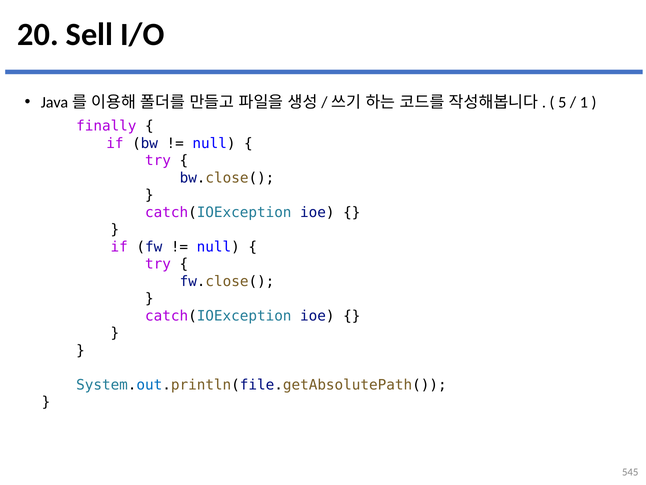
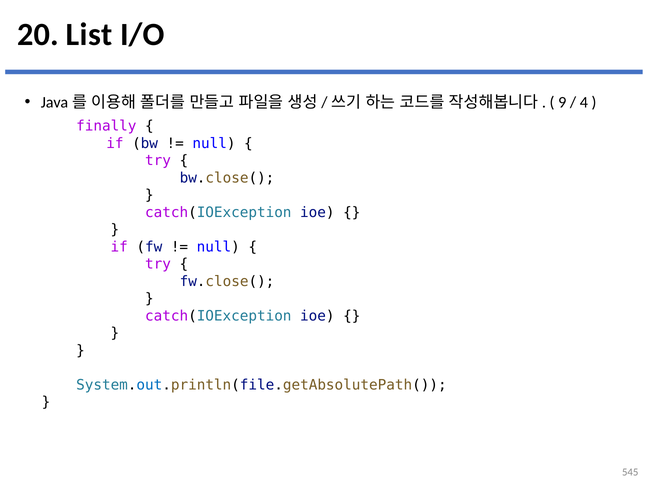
Sell: Sell -> List
5: 5 -> 9
1: 1 -> 4
